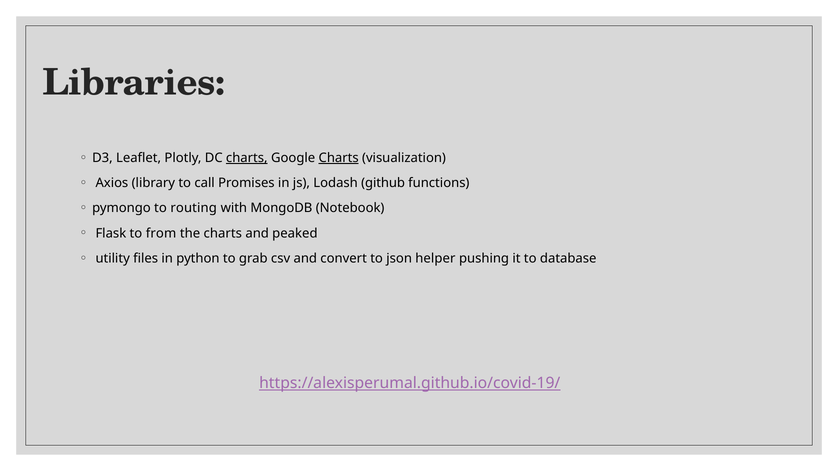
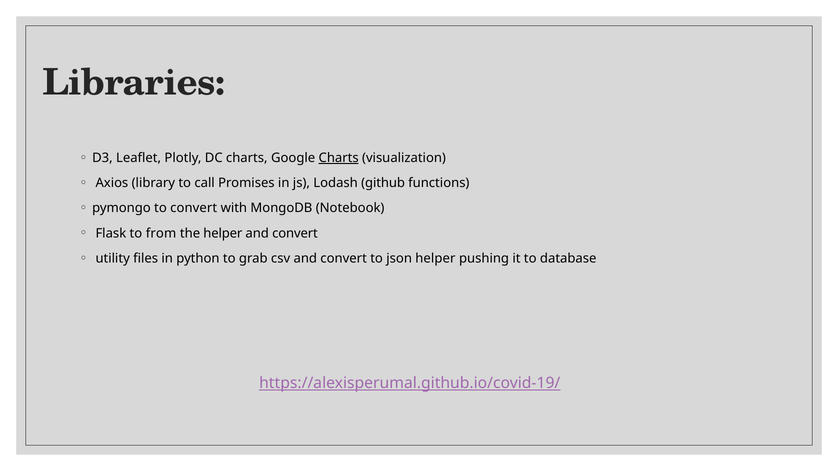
charts at (247, 158) underline: present -> none
to routing: routing -> convert
the charts: charts -> helper
peaked at (295, 233): peaked -> convert
